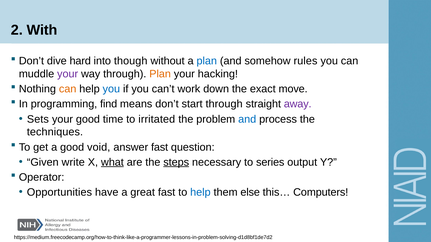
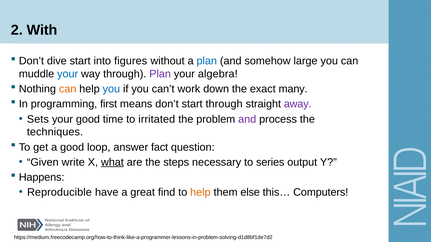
dive hard: hard -> start
though: though -> figures
rules: rules -> large
your at (68, 74) colour: purple -> blue
Plan at (160, 74) colour: orange -> purple
hacking: hacking -> algebra
move: move -> many
find: find -> first
and at (247, 119) colour: blue -> purple
void: void -> loop
answer fast: fast -> fact
steps underline: present -> none
Operator: Operator -> Happens
Opportunities: Opportunities -> Reproducible
great fast: fast -> find
help at (200, 193) colour: blue -> orange
